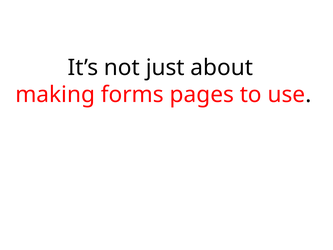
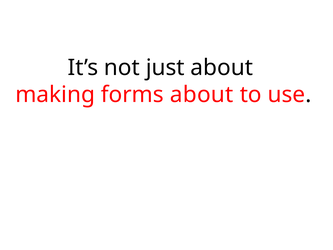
forms pages: pages -> about
